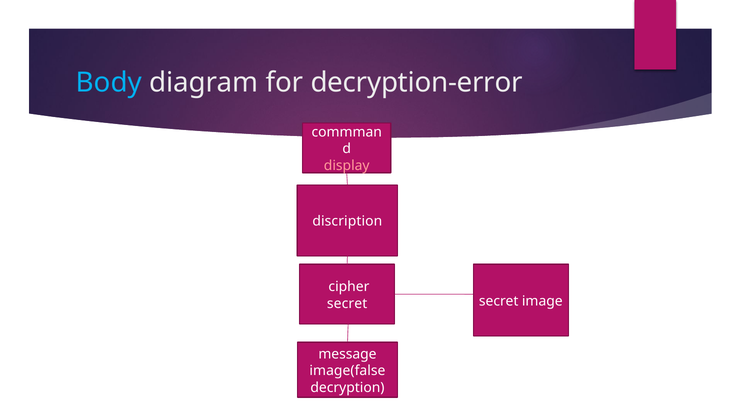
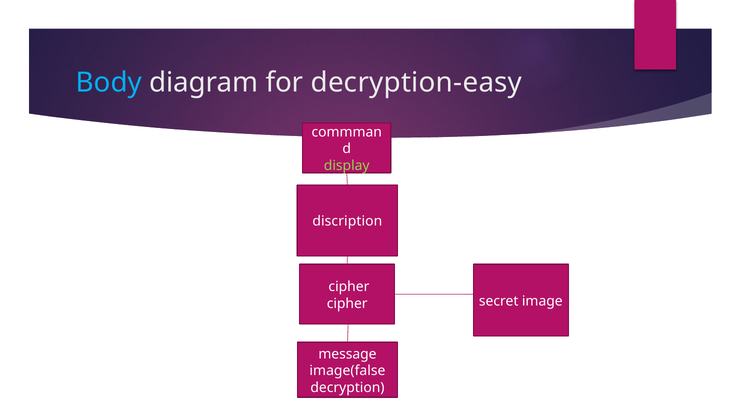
decryption-error: decryption-error -> decryption-easy
display colour: pink -> light green
secret at (347, 303): secret -> cipher
